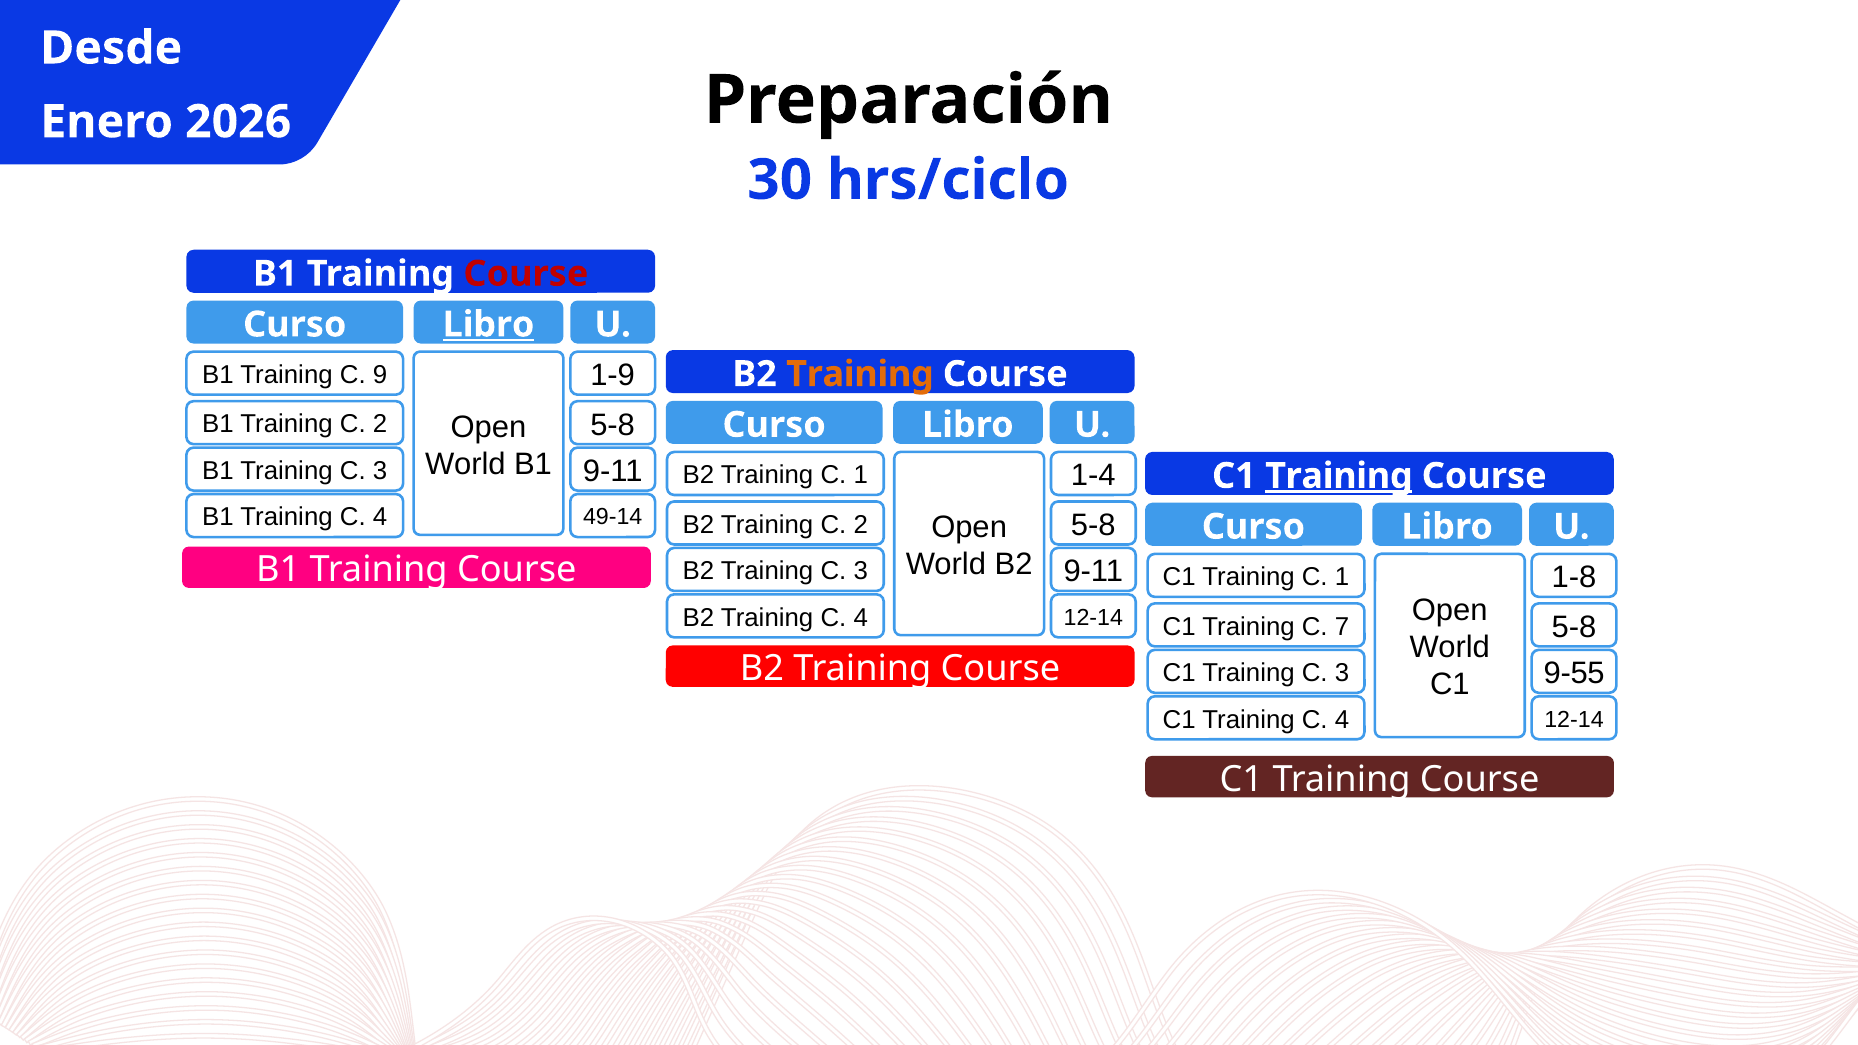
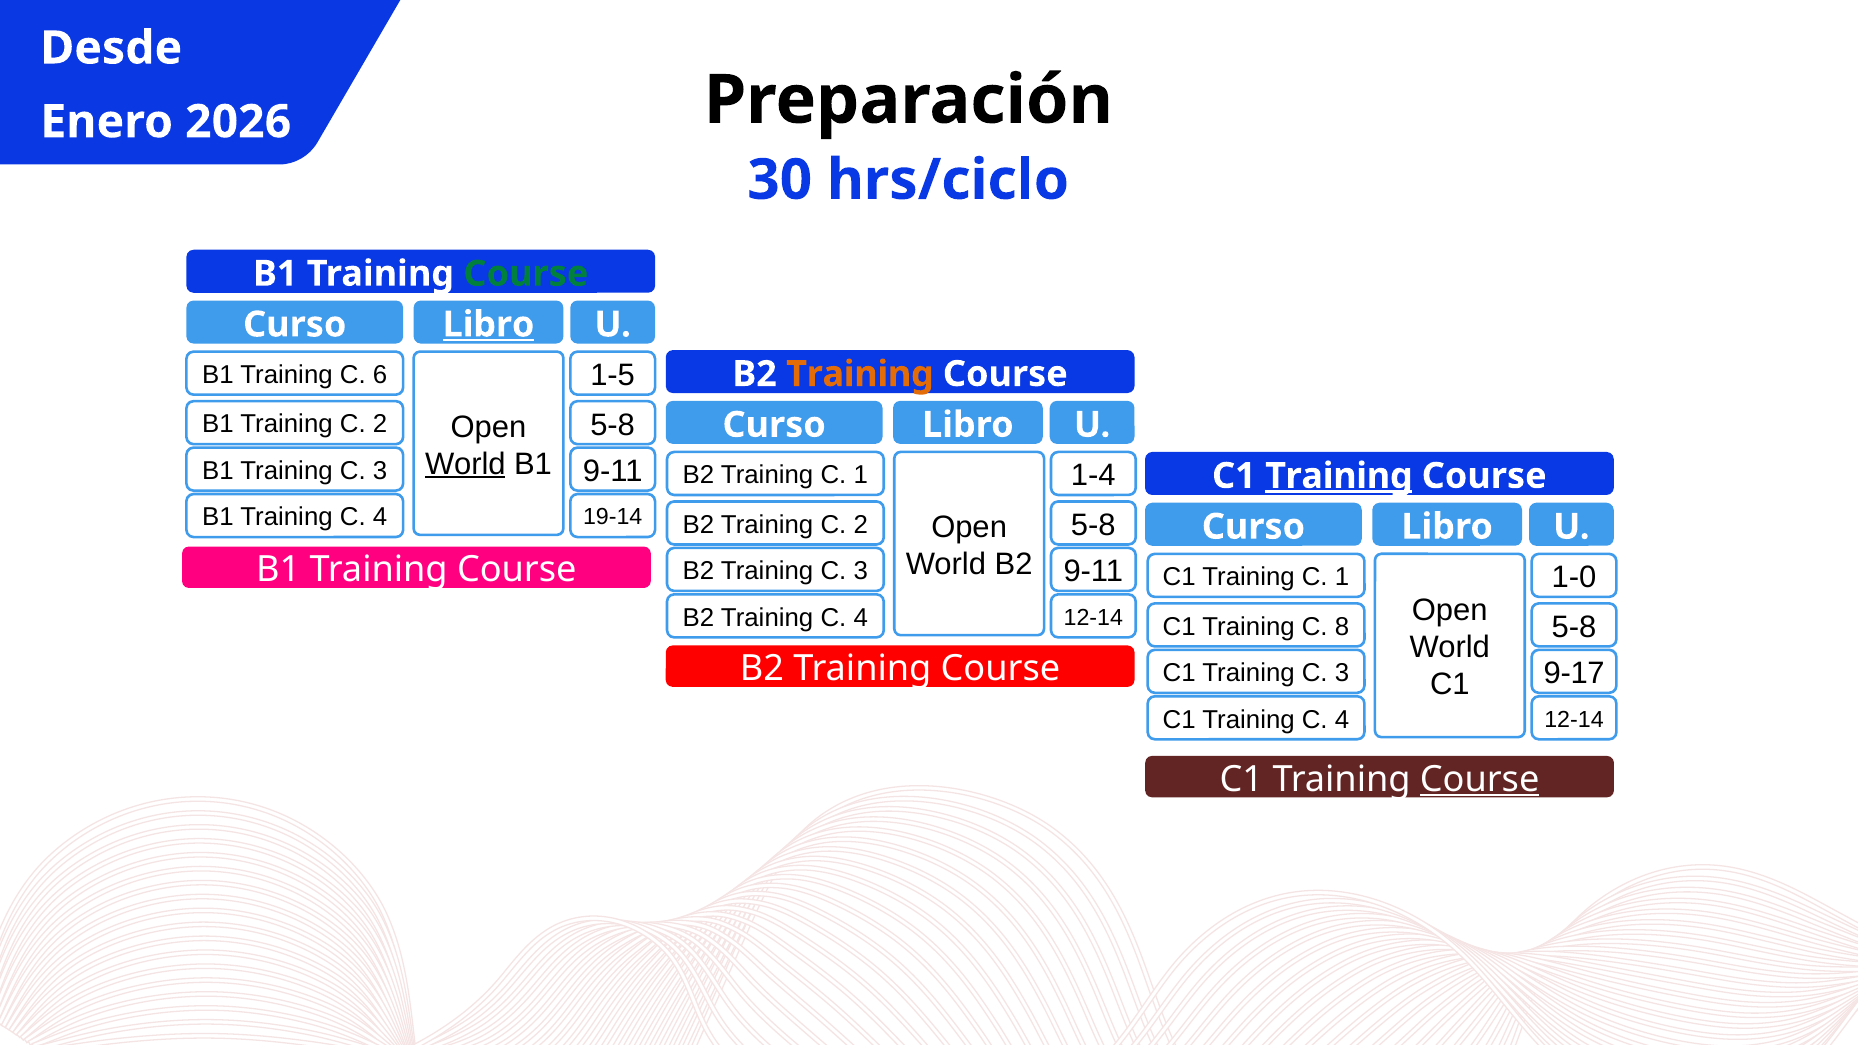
Course at (526, 274) colour: red -> green
1-9: 1-9 -> 1-5
9: 9 -> 6
World at (465, 464) underline: none -> present
49-14: 49-14 -> 19-14
1-8: 1-8 -> 1-0
7: 7 -> 8
9-55: 9-55 -> 9-17
Course at (1480, 779) underline: none -> present
